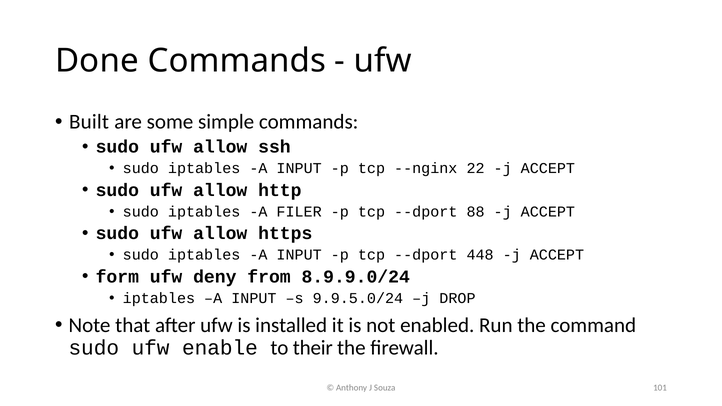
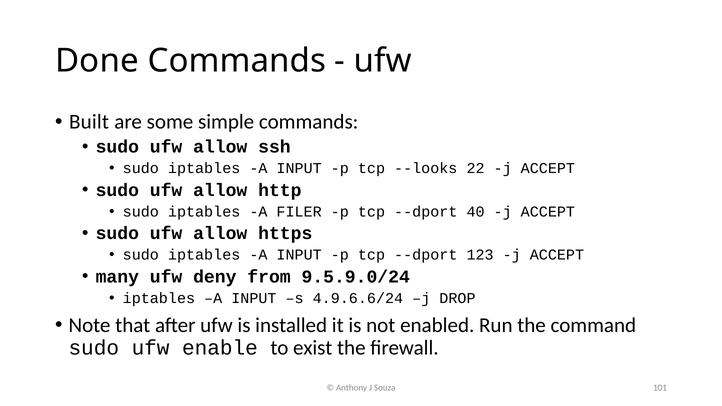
--nginx: --nginx -> --looks
88: 88 -> 40
448: 448 -> 123
form: form -> many
8.9.9.0/24: 8.9.9.0/24 -> 9.5.9.0/24
9.9.5.0/24: 9.9.5.0/24 -> 4.9.6.6/24
their: their -> exist
